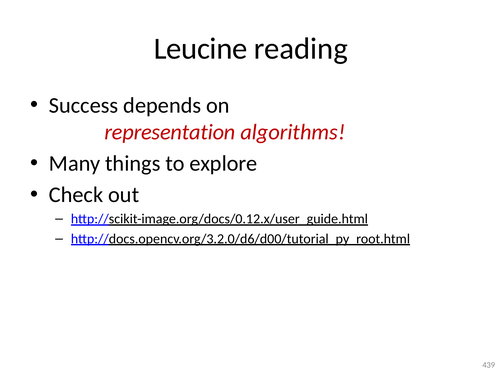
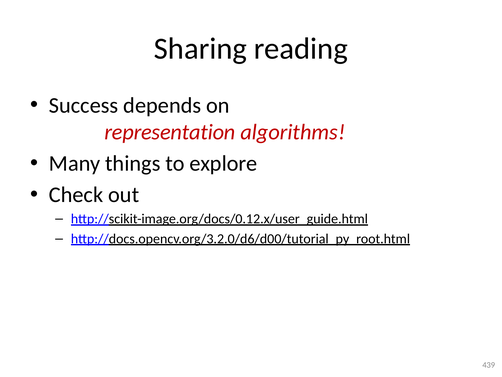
Leucine: Leucine -> Sharing
